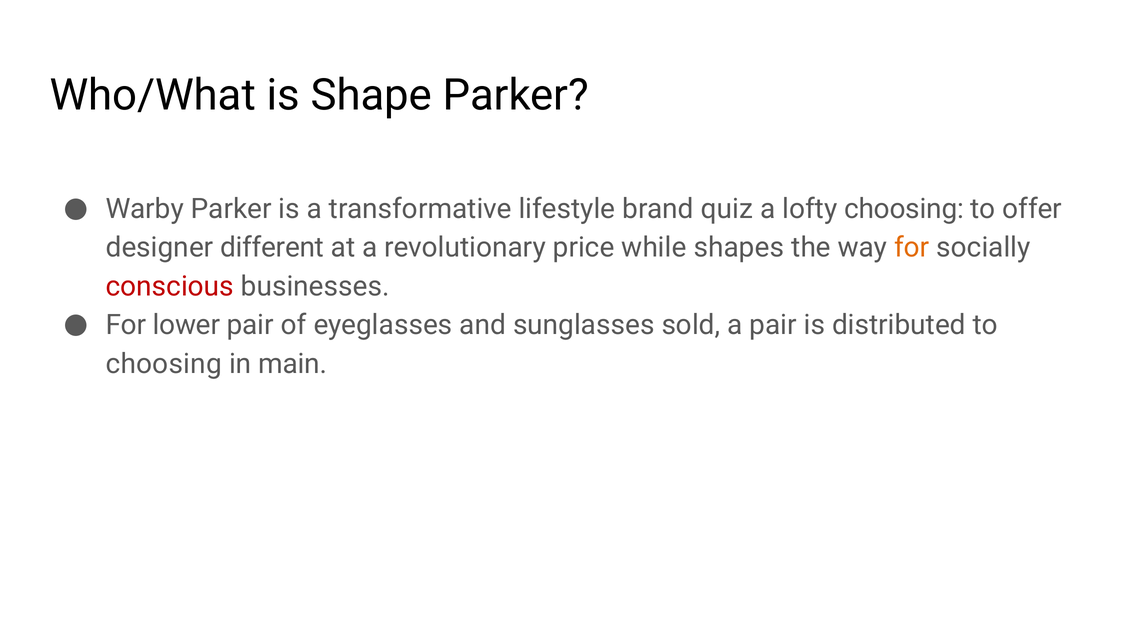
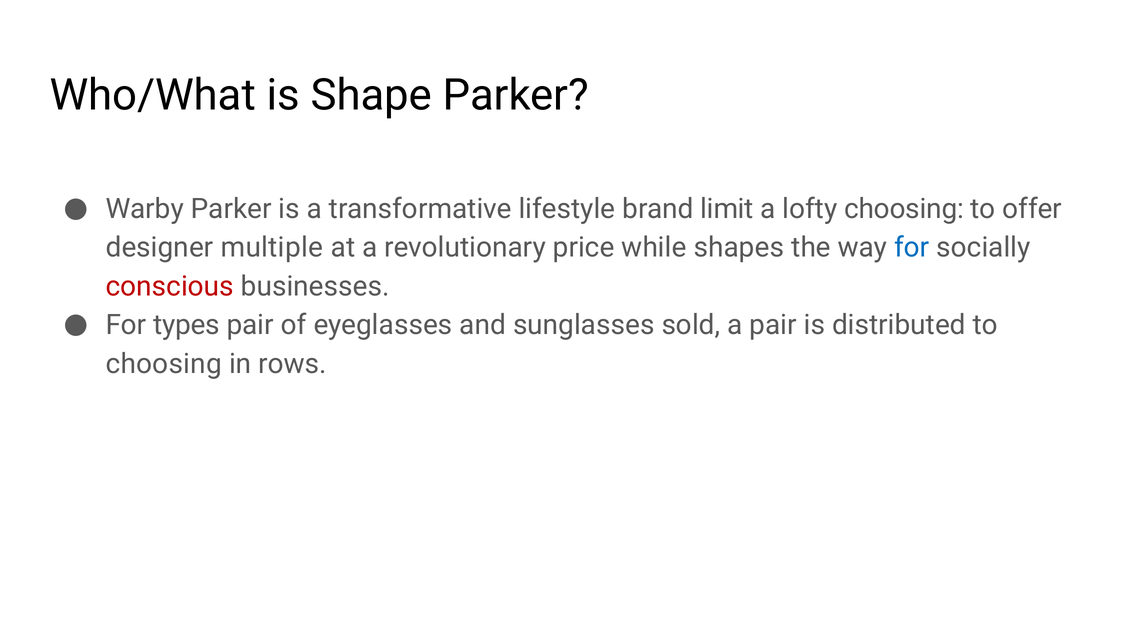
quiz: quiz -> limit
different: different -> multiple
for at (912, 248) colour: orange -> blue
lower: lower -> types
main: main -> rows
